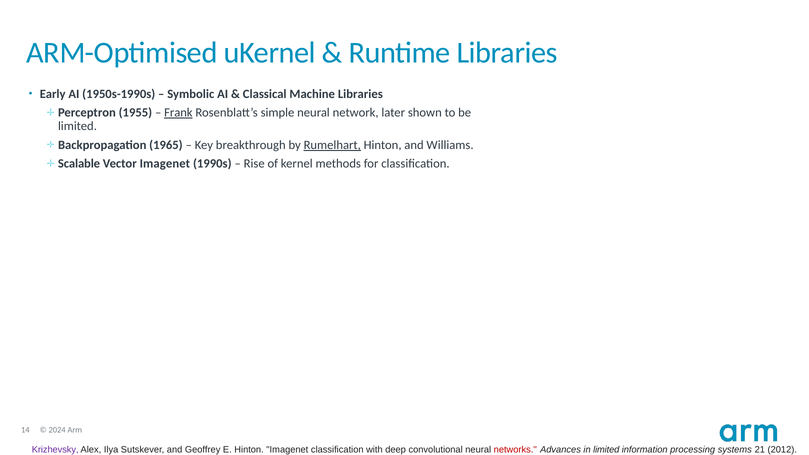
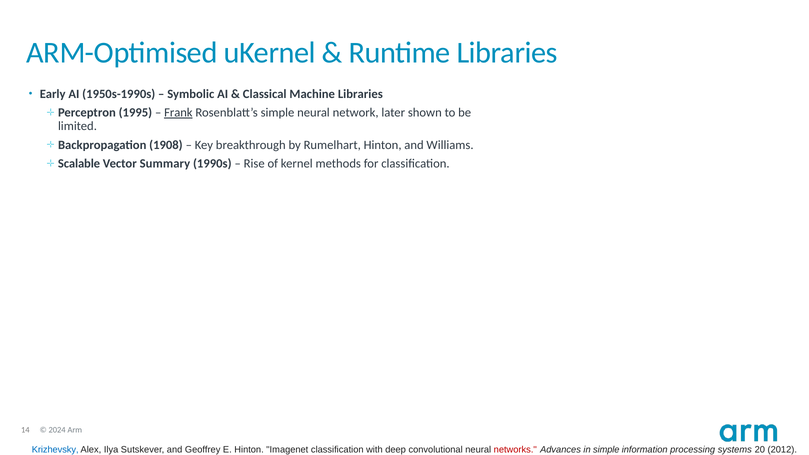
1955: 1955 -> 1995
1965: 1965 -> 1908
Rumelhart underline: present -> none
Vector Imagenet: Imagenet -> Summary
Krizhevsky colour: purple -> blue
in limited: limited -> simple
21: 21 -> 20
